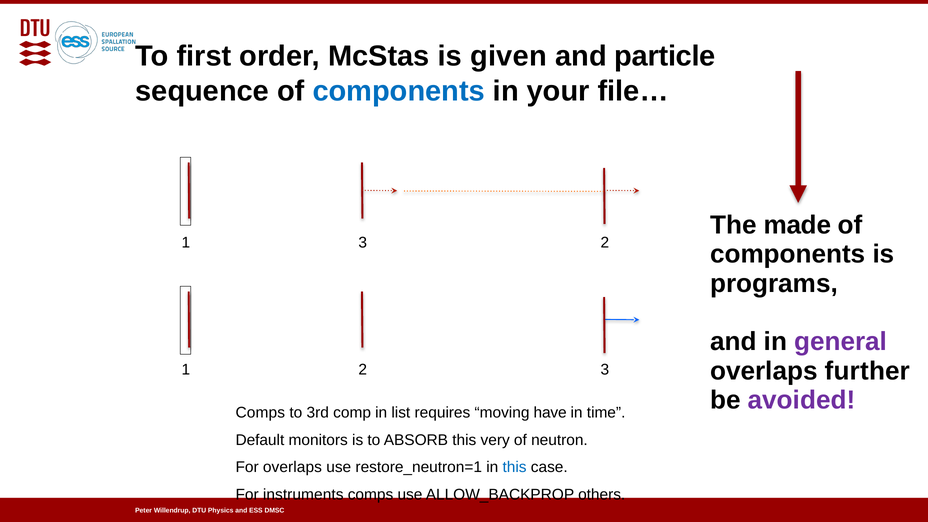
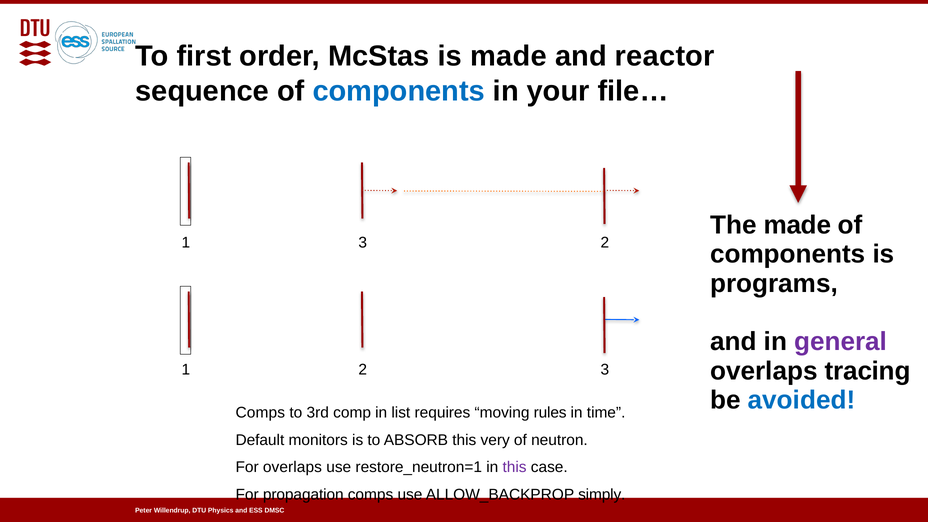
is given: given -> made
particle: particle -> reactor
further: further -> tracing
avoided colour: purple -> blue
have: have -> rules
this at (515, 468) colour: blue -> purple
instruments: instruments -> propagation
others: others -> simply
